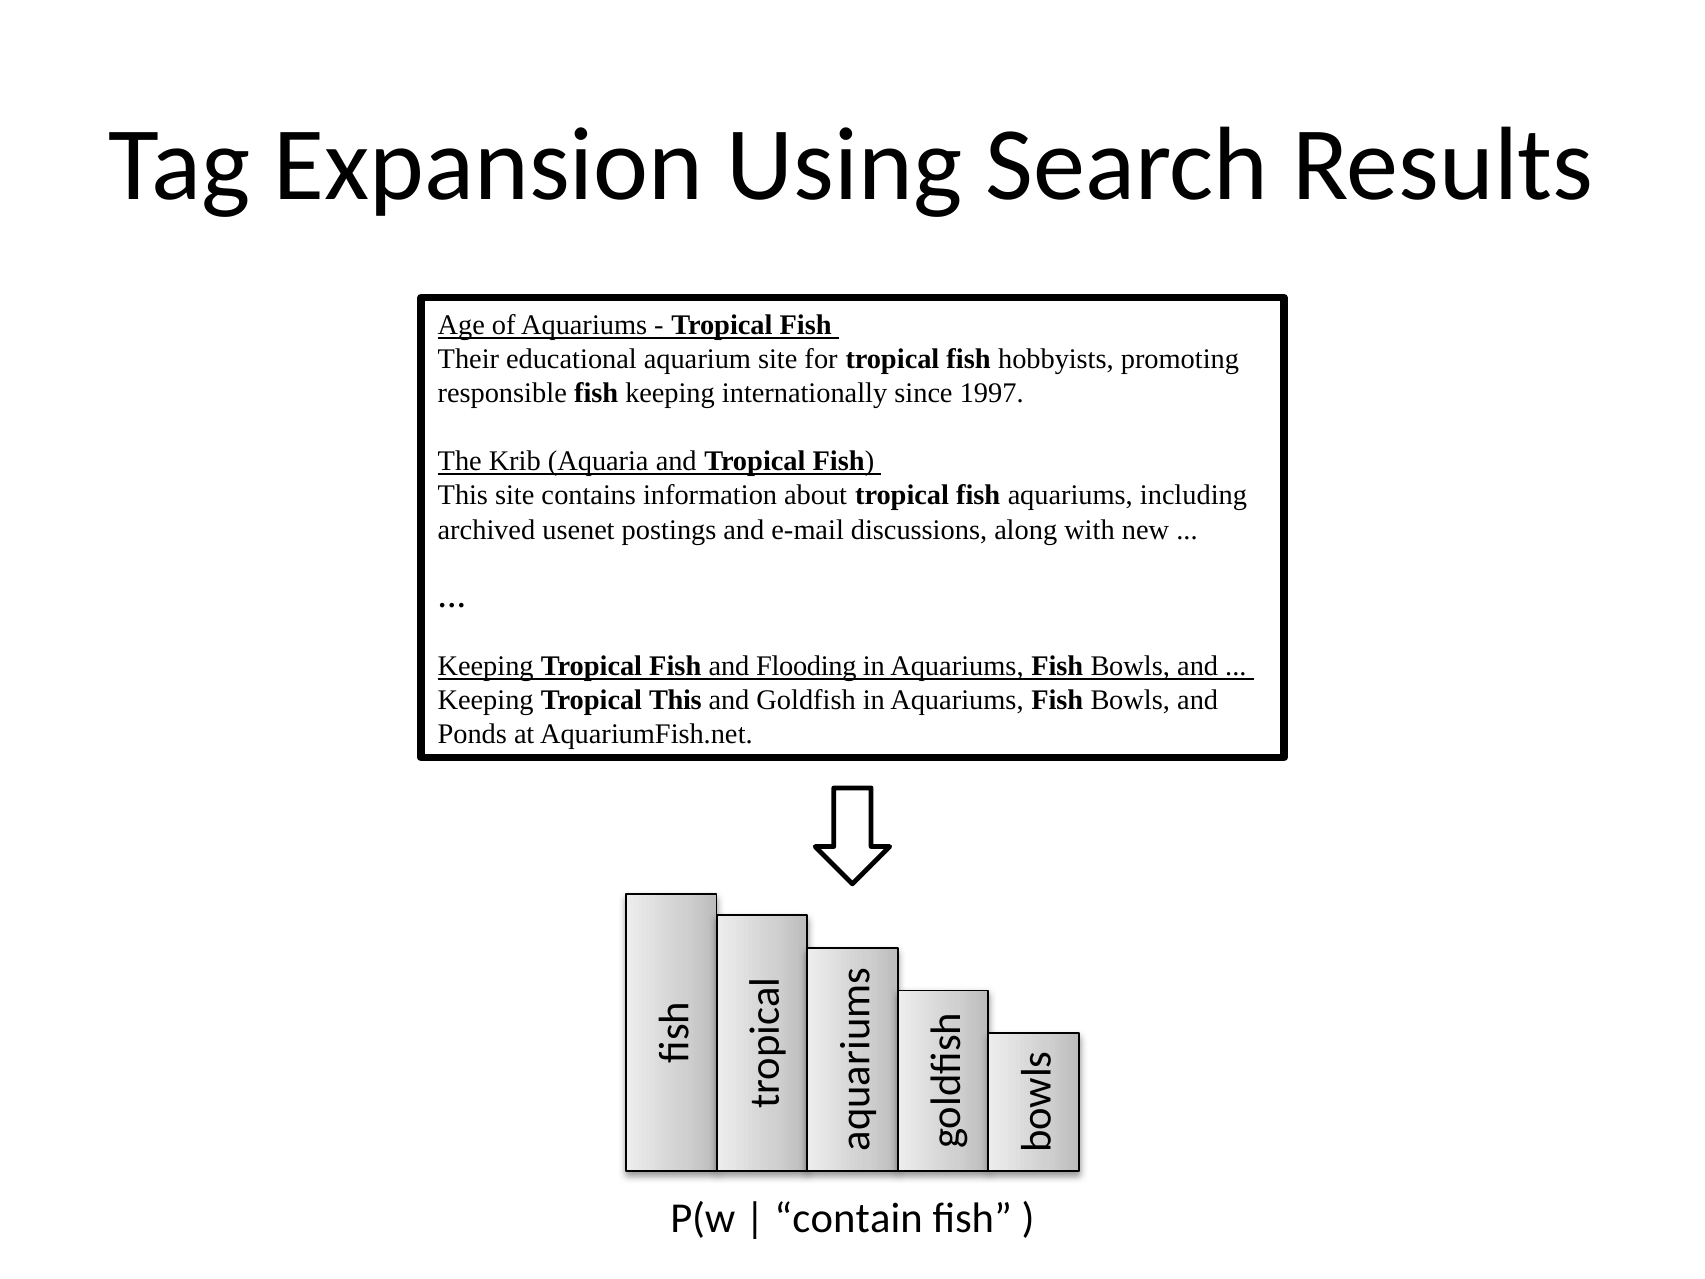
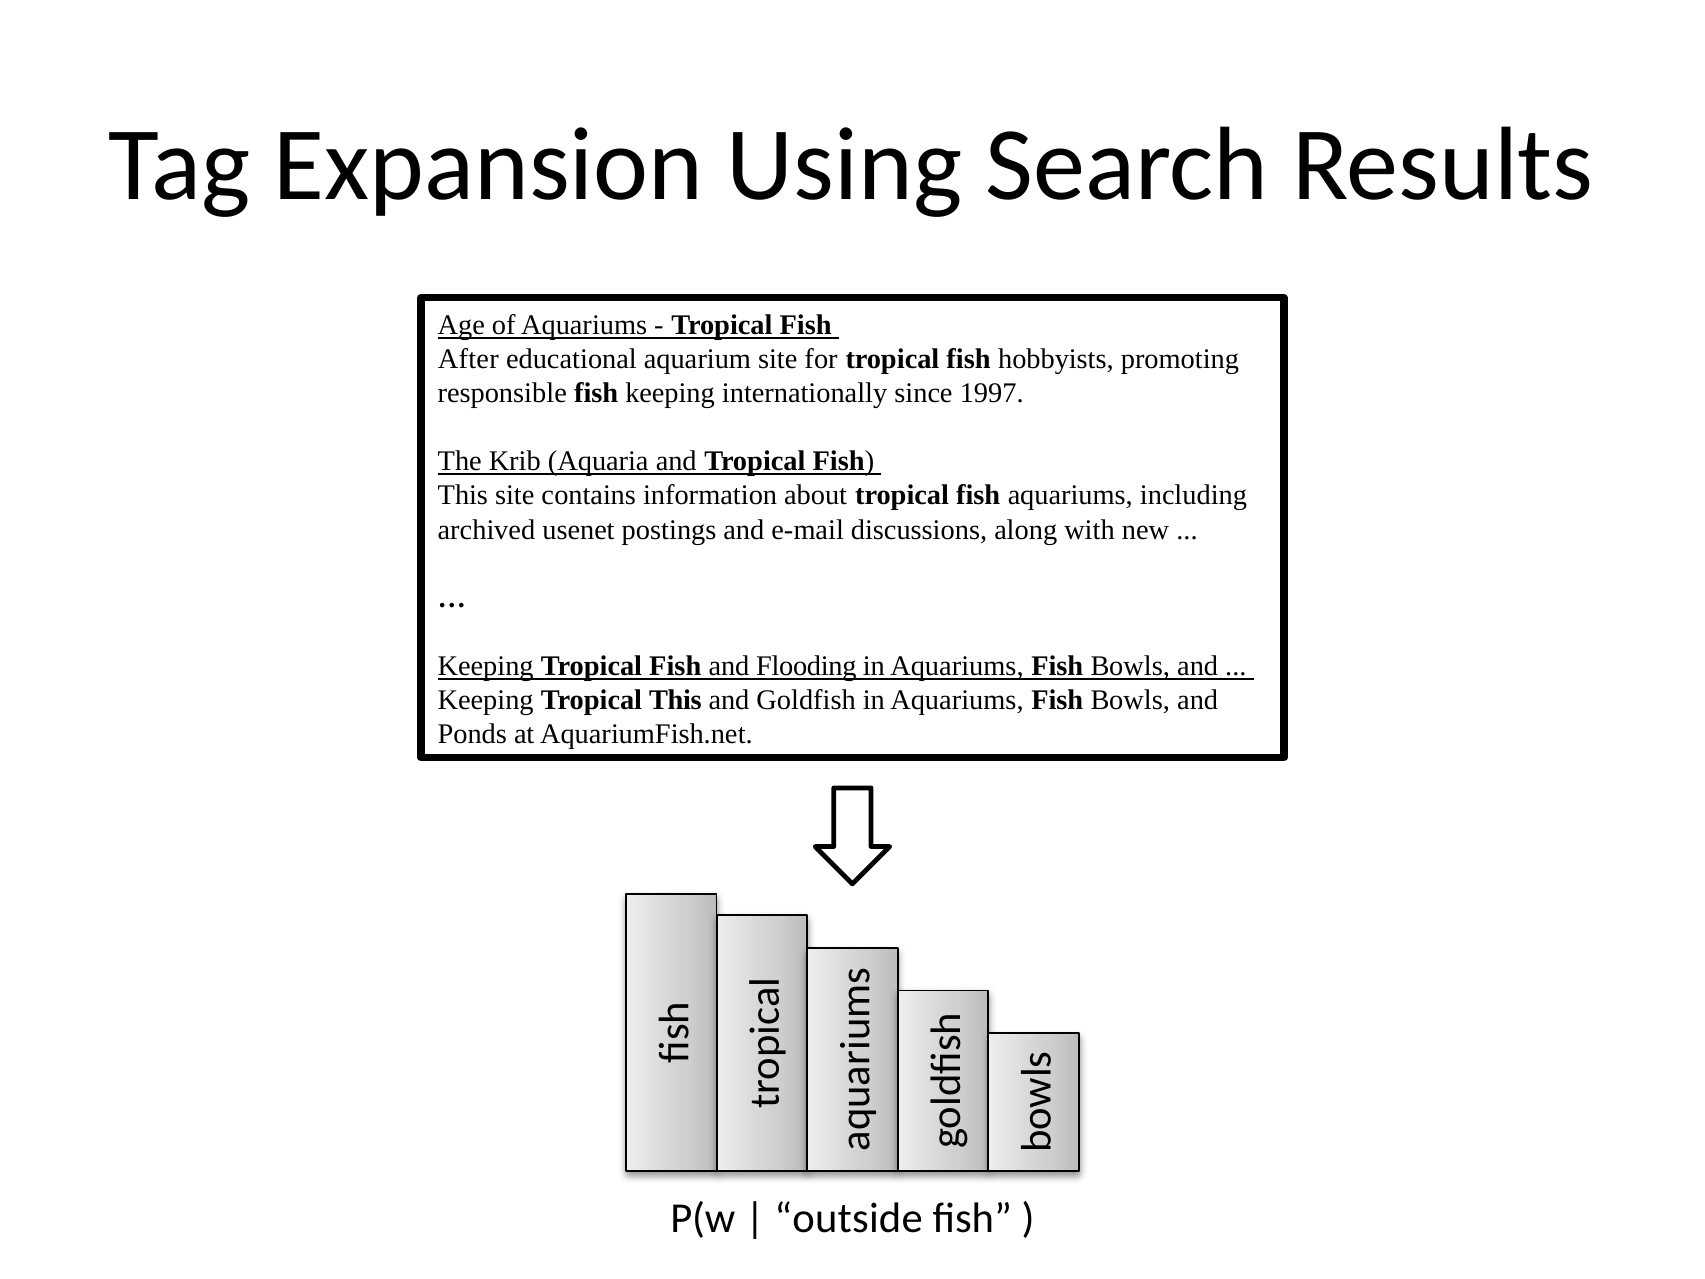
Their: Their -> After
contain: contain -> outside
